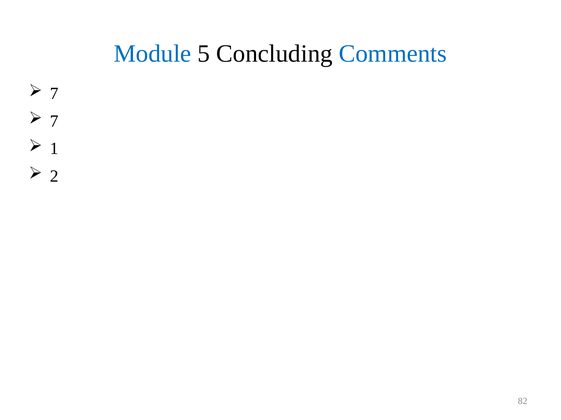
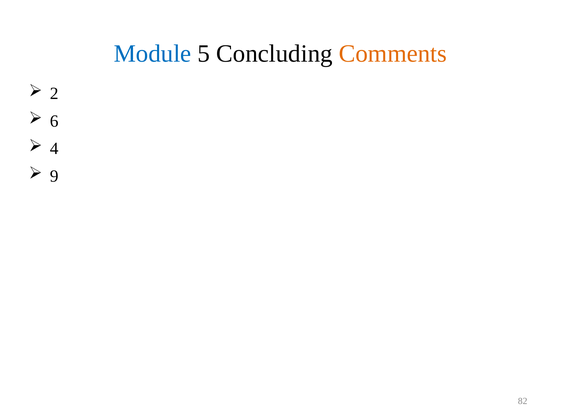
Comments colour: blue -> orange
7 at (54, 94): 7 -> 2
7 at (54, 121): 7 -> 6
1: 1 -> 4
2: 2 -> 9
